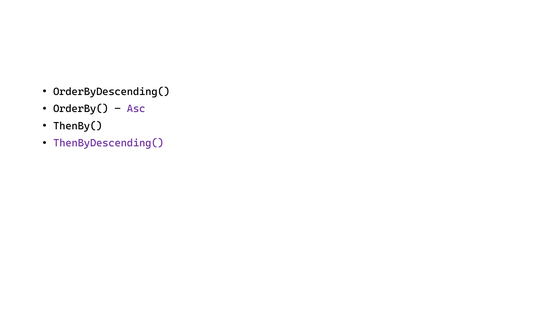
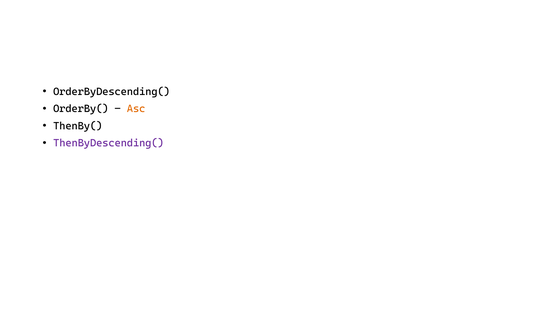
Asc colour: purple -> orange
